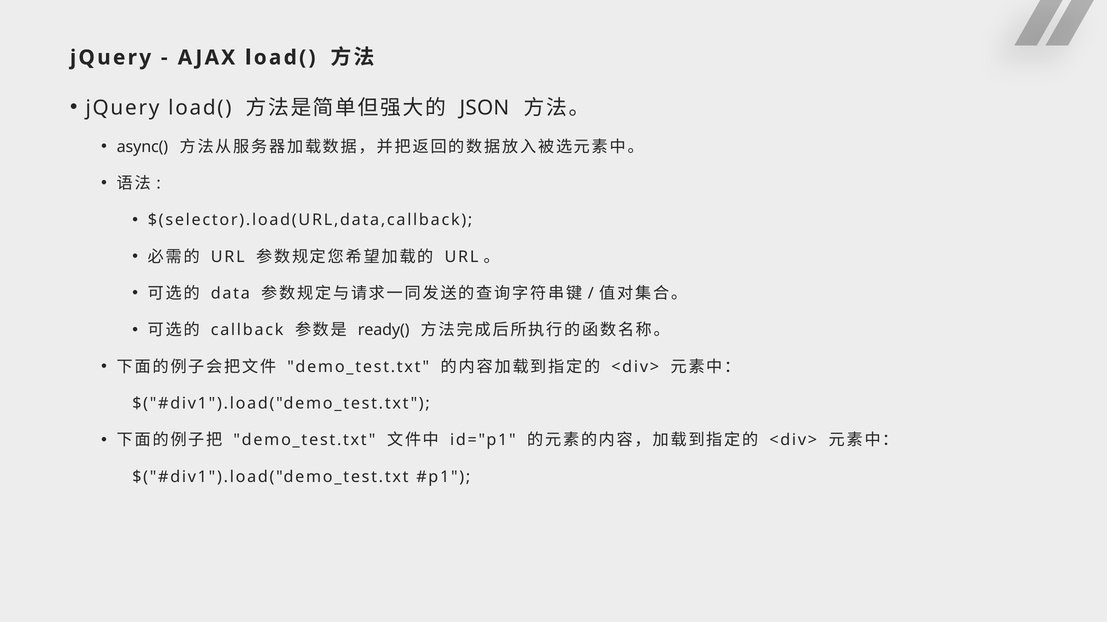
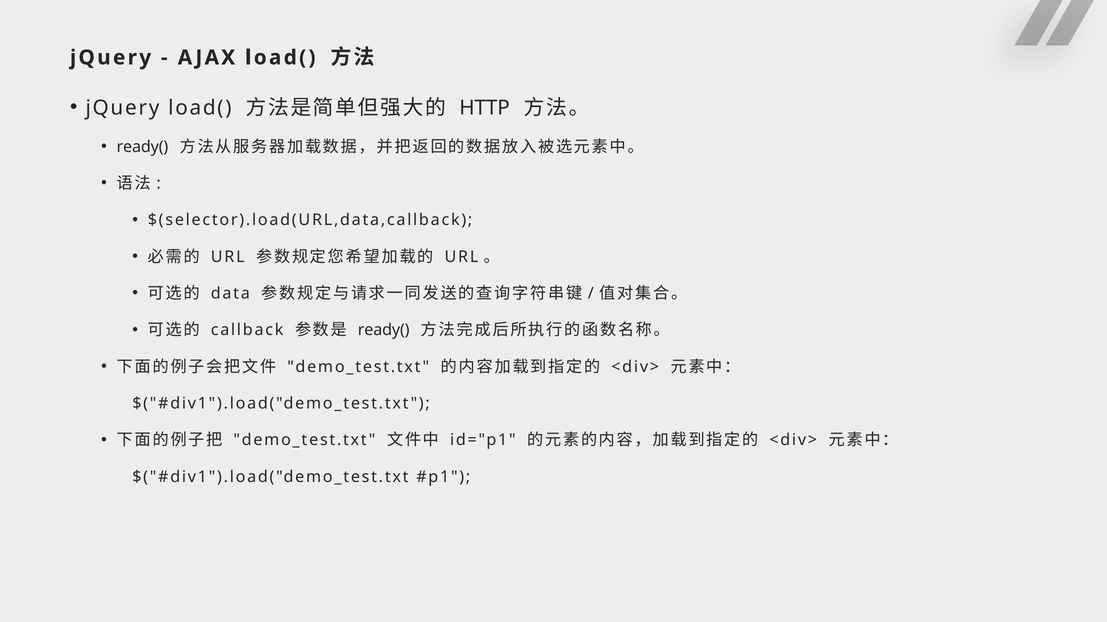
JSON: JSON -> HTTP
async( at (142, 147): async( -> ready(
